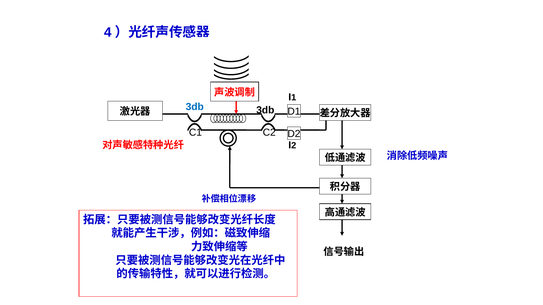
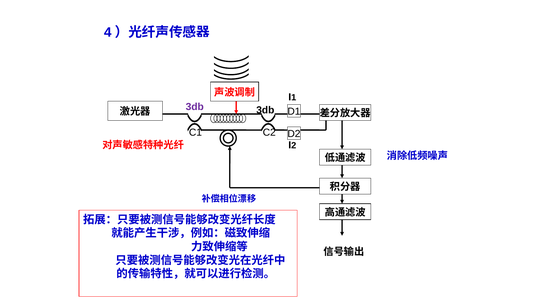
3db at (195, 107) colour: blue -> purple
